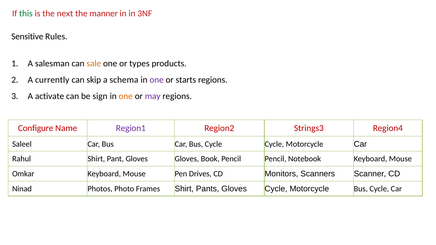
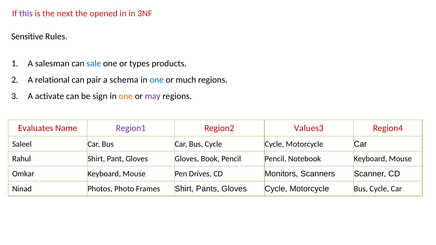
this colour: green -> purple
manner: manner -> opened
sale colour: orange -> blue
currently: currently -> relational
skip: skip -> pair
one at (157, 80) colour: purple -> blue
starts: starts -> much
Configure: Configure -> Evaluates
Strings3: Strings3 -> Values3
